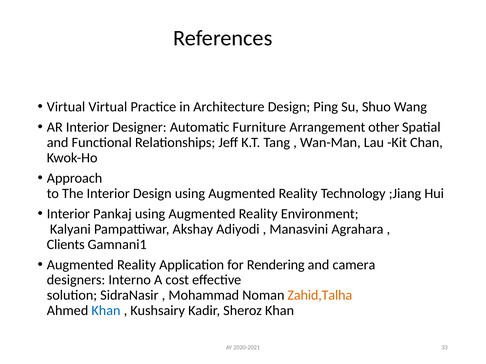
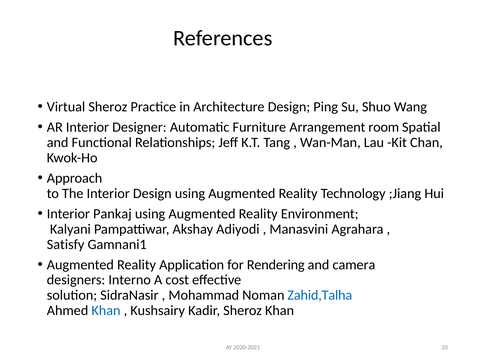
Virtual Virtual: Virtual -> Sheroz
other: other -> room
Clients: Clients -> Satisfy
Zahid,Talha colour: orange -> blue
